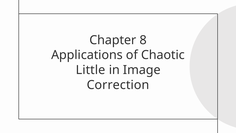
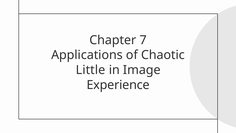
8: 8 -> 7
Correction: Correction -> Experience
